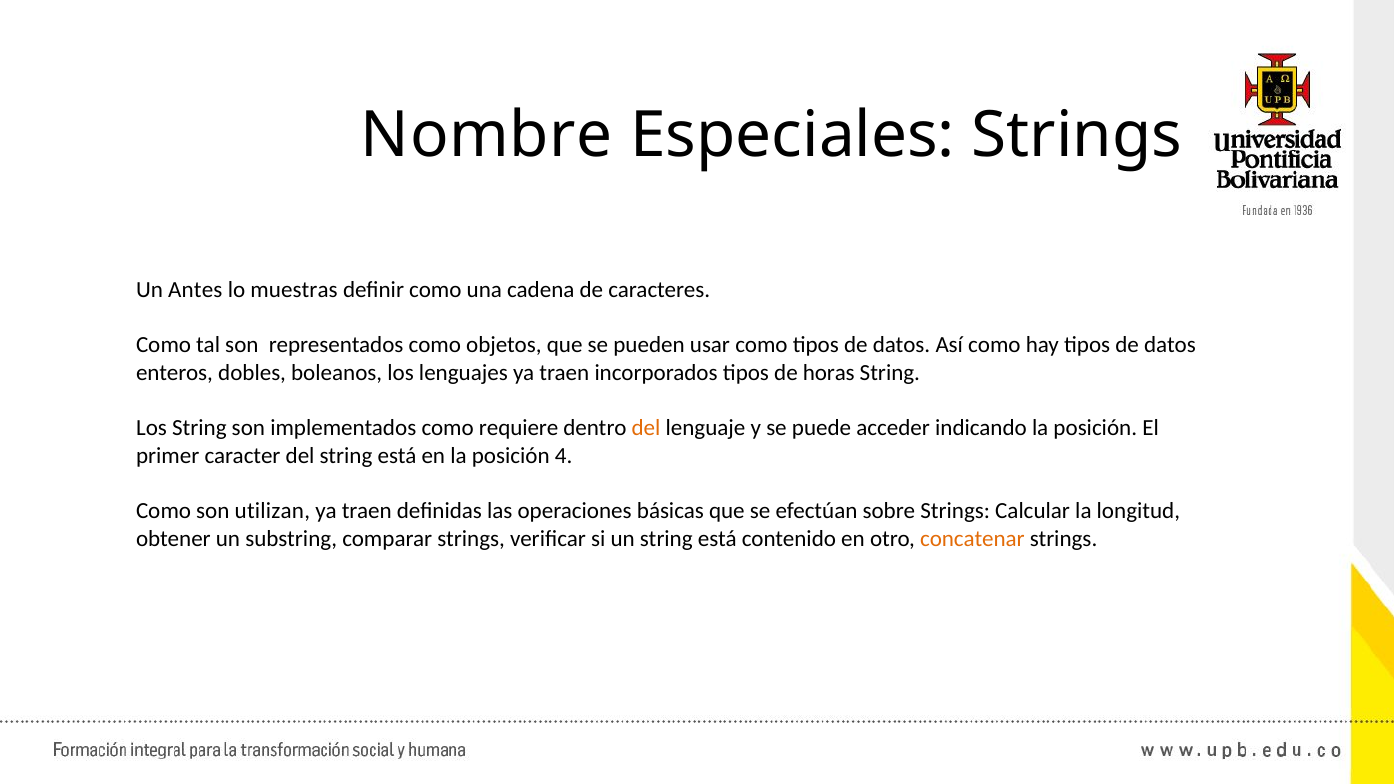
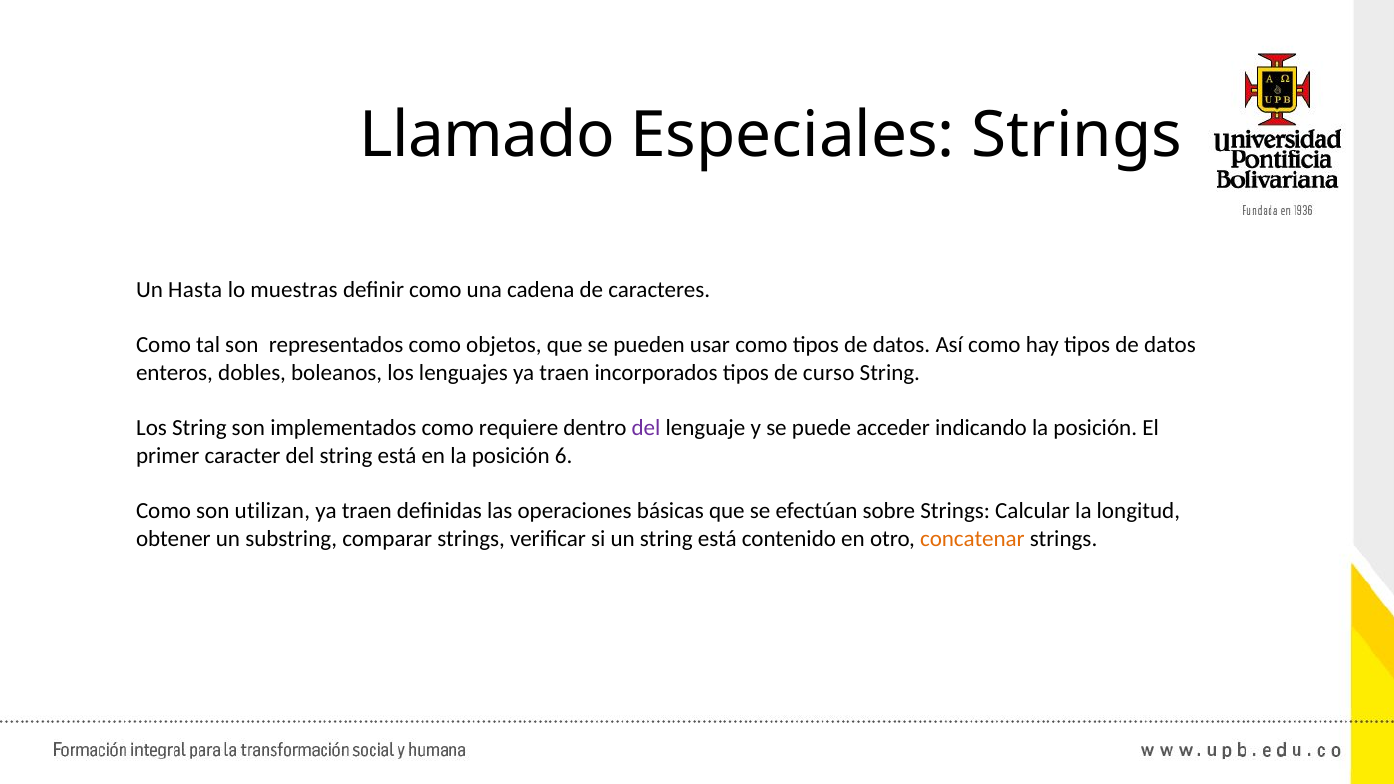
Nombre: Nombre -> Llamado
Antes: Antes -> Hasta
horas: horas -> curso
del at (646, 428) colour: orange -> purple
4: 4 -> 6
